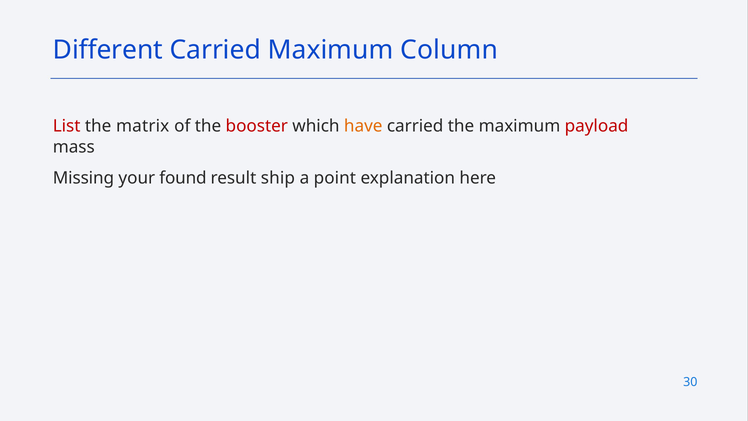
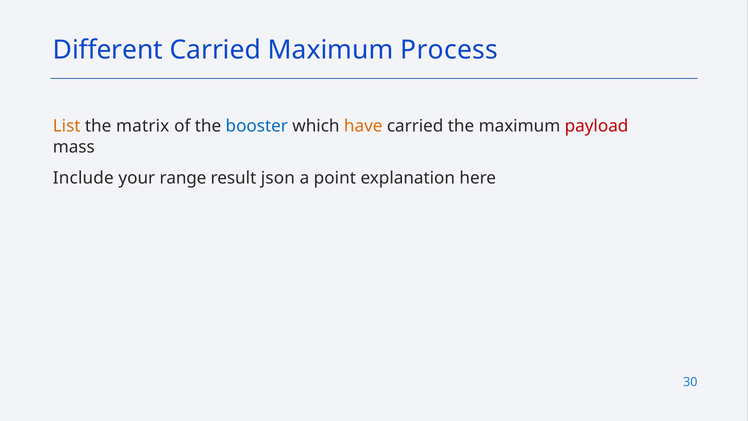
Column: Column -> Process
List colour: red -> orange
booster colour: red -> blue
Missing: Missing -> Include
found: found -> range
ship: ship -> json
